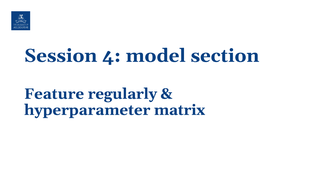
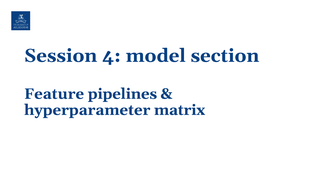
regularly: regularly -> pipelines
